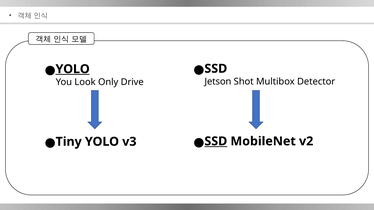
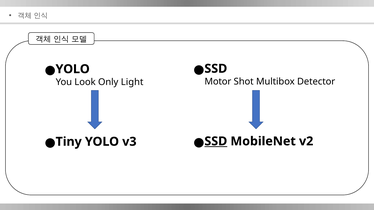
YOLO at (73, 69) underline: present -> none
Jetson: Jetson -> Motor
Drive: Drive -> Light
